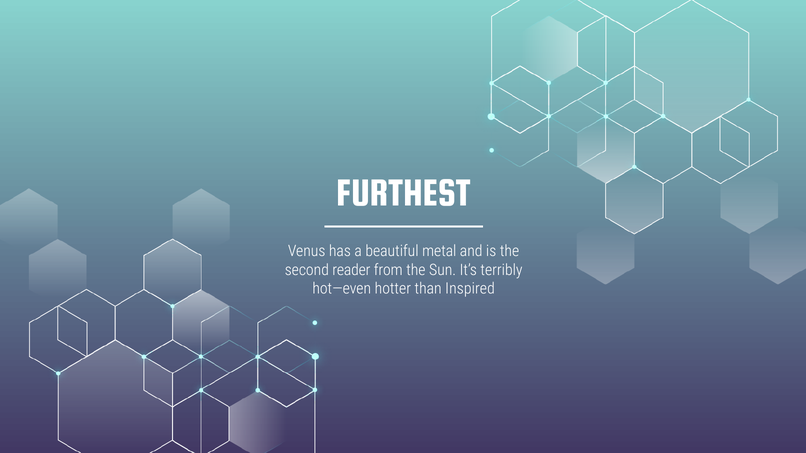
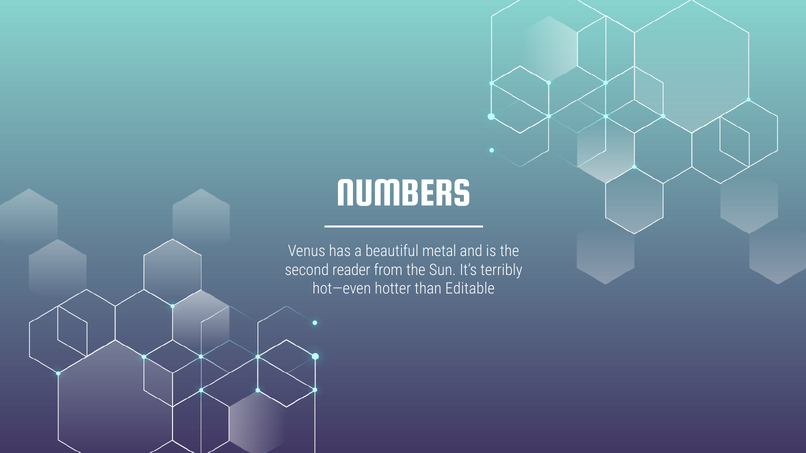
FURTHEST: FURTHEST -> NUMBERS
Inspired: Inspired -> Editable
